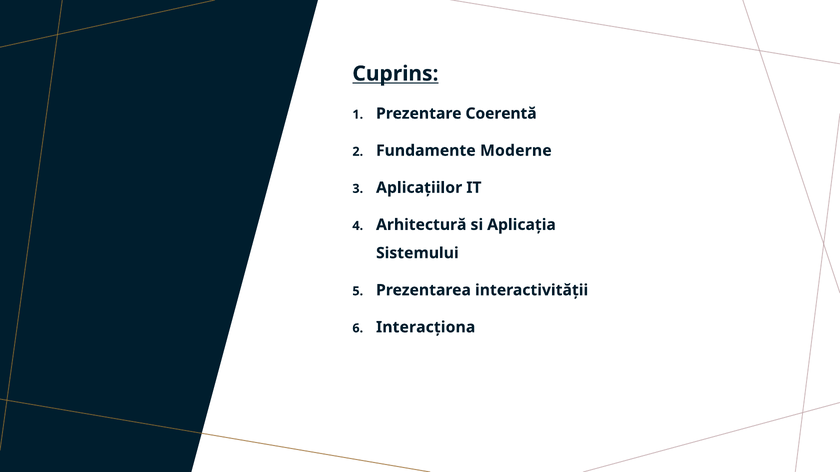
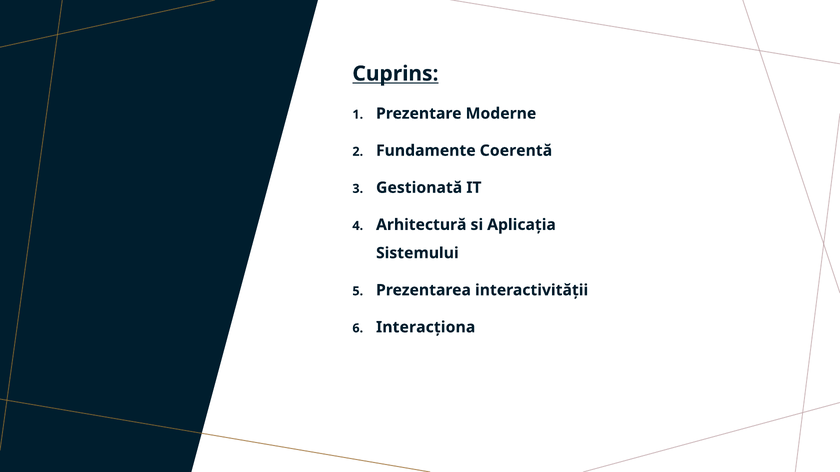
Coerentă: Coerentă -> Moderne
Moderne: Moderne -> Coerentă
Aplicațiilor: Aplicațiilor -> Gestionată
